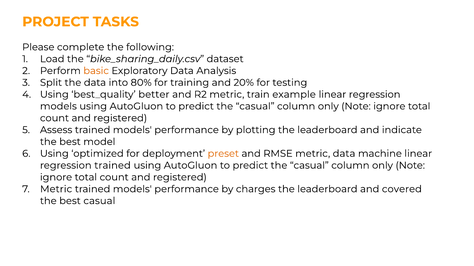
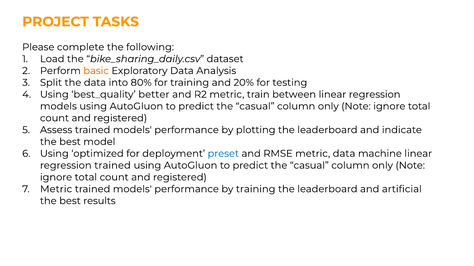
example: example -> between
preset colour: orange -> blue
by charges: charges -> training
covered: covered -> artificial
best casual: casual -> results
